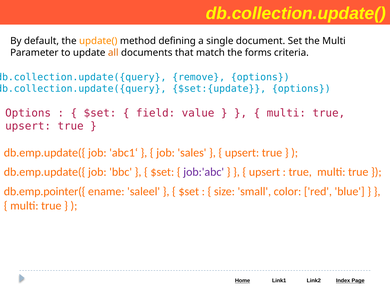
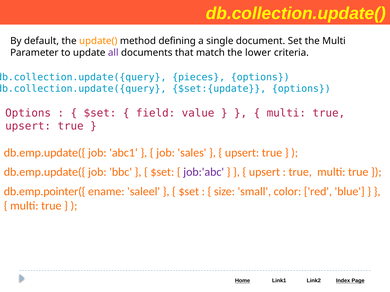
all colour: orange -> purple
forms: forms -> lower
remove: remove -> pieces
